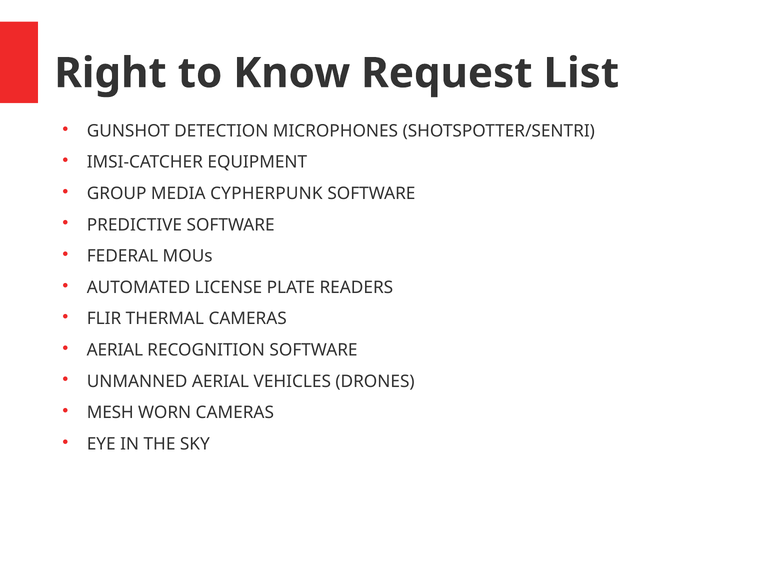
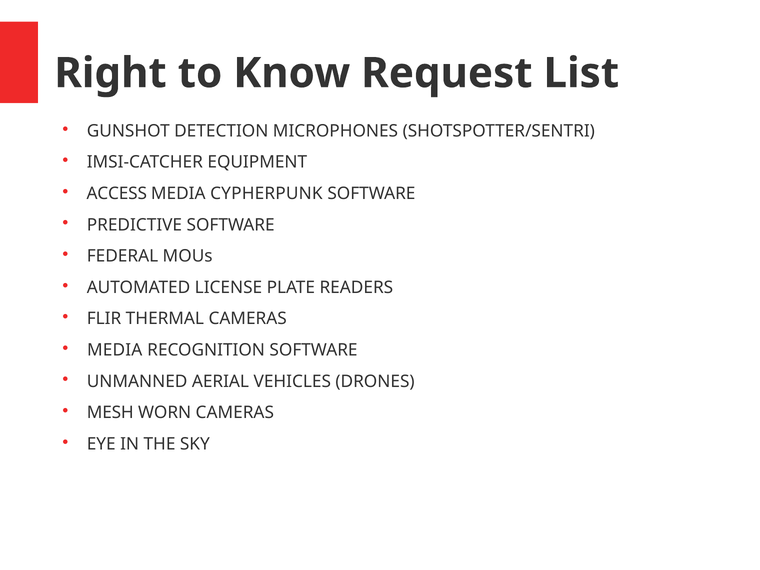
GROUP: GROUP -> ACCESS
AERIAL at (115, 350): AERIAL -> MEDIA
